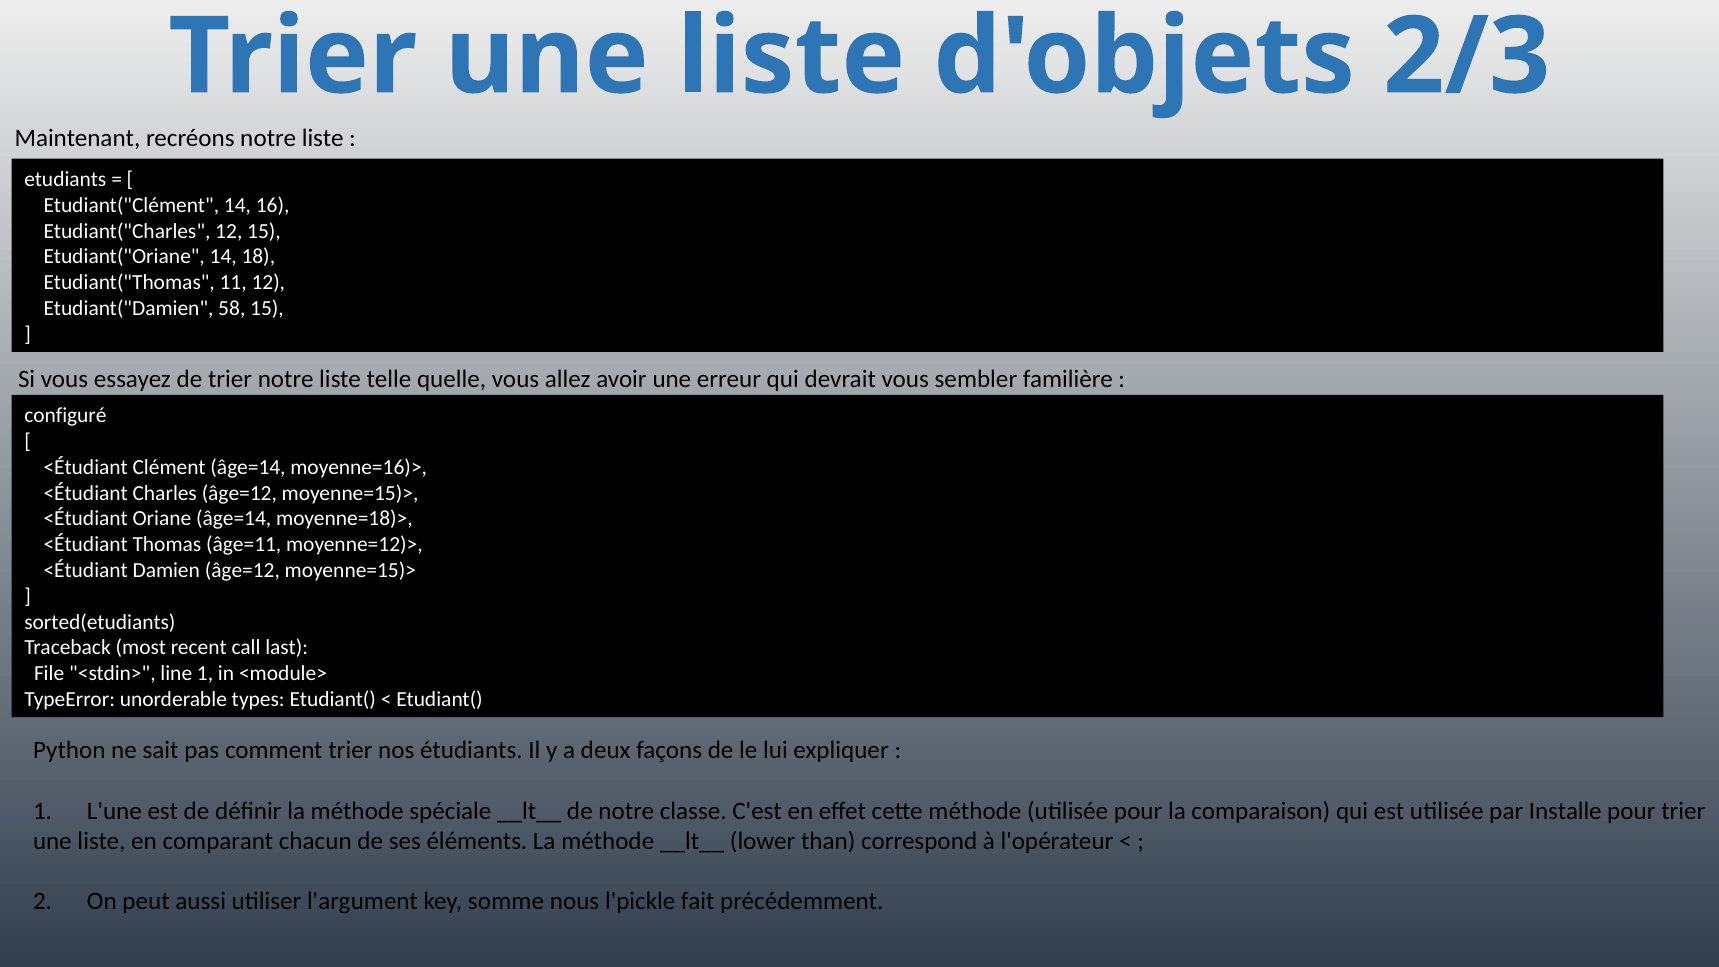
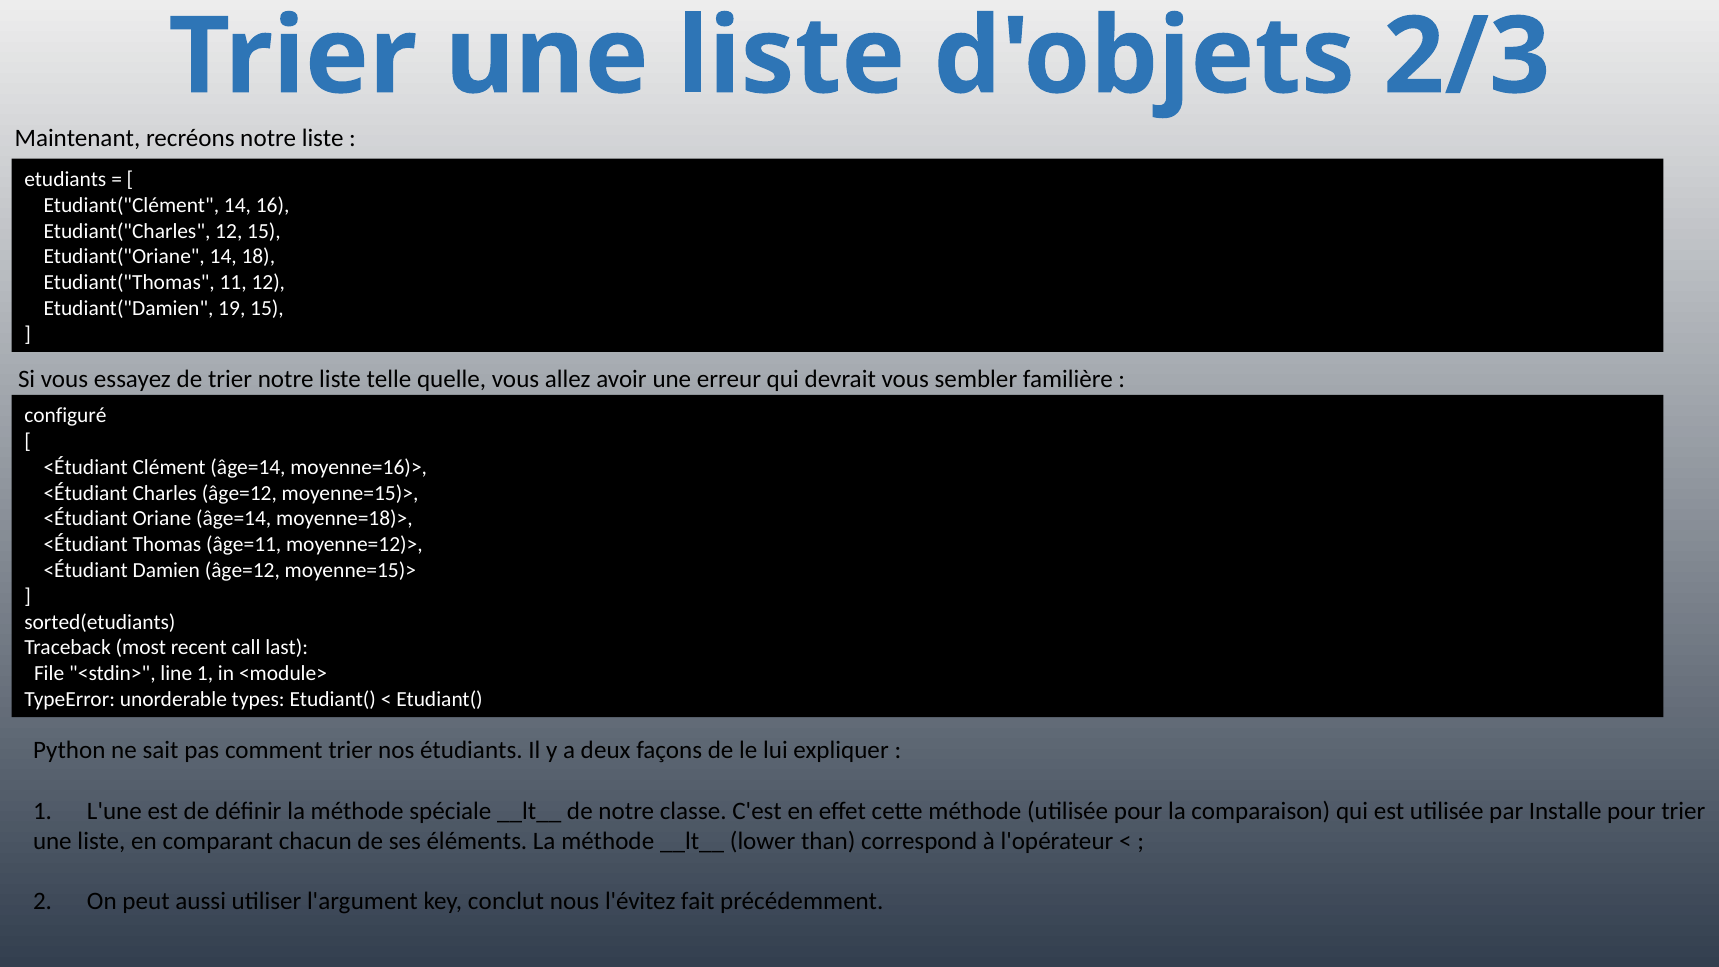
58: 58 -> 19
somme: somme -> conclut
l'pickle: l'pickle -> l'évitez
